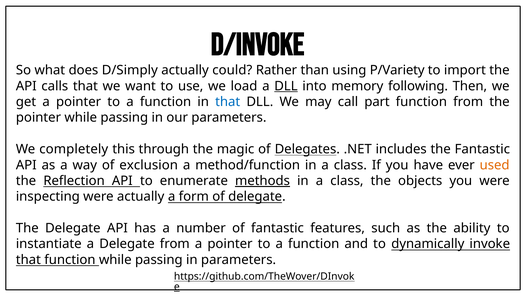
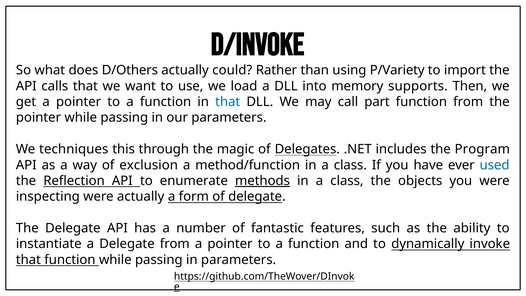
D/Simply: D/Simply -> D/Others
DLL at (286, 86) underline: present -> none
following: following -> supports
completely: completely -> techniques
the Fantastic: Fantastic -> Program
used colour: orange -> blue
